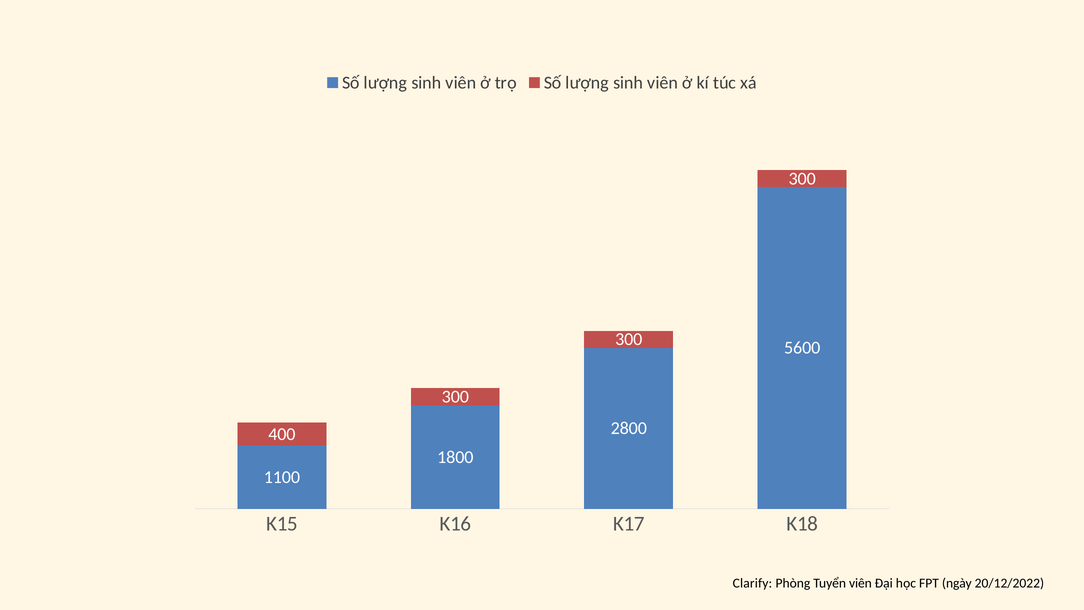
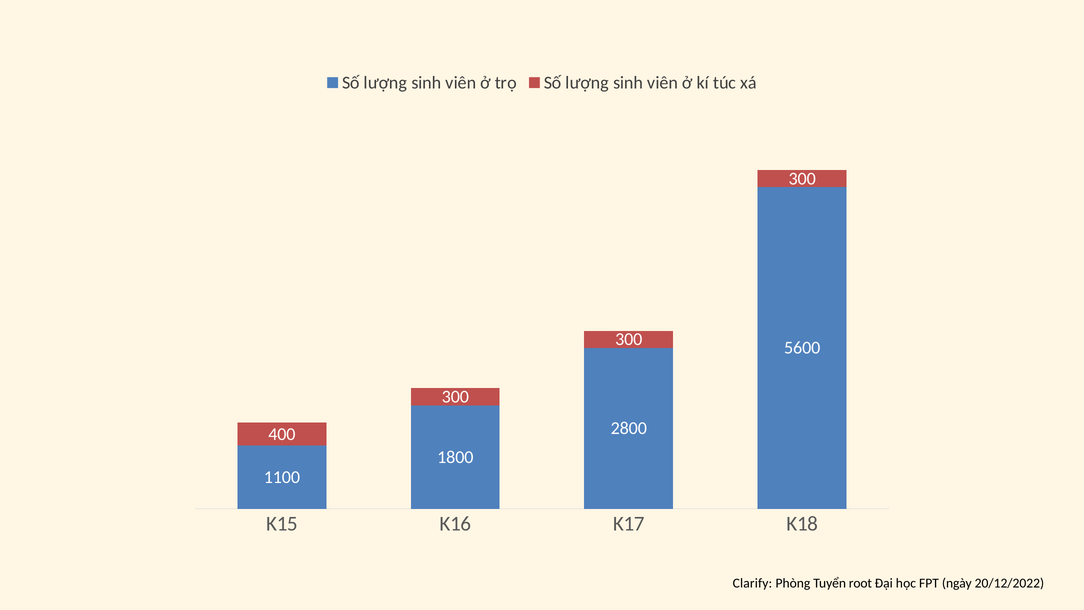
Tuyển viên: viên -> root
